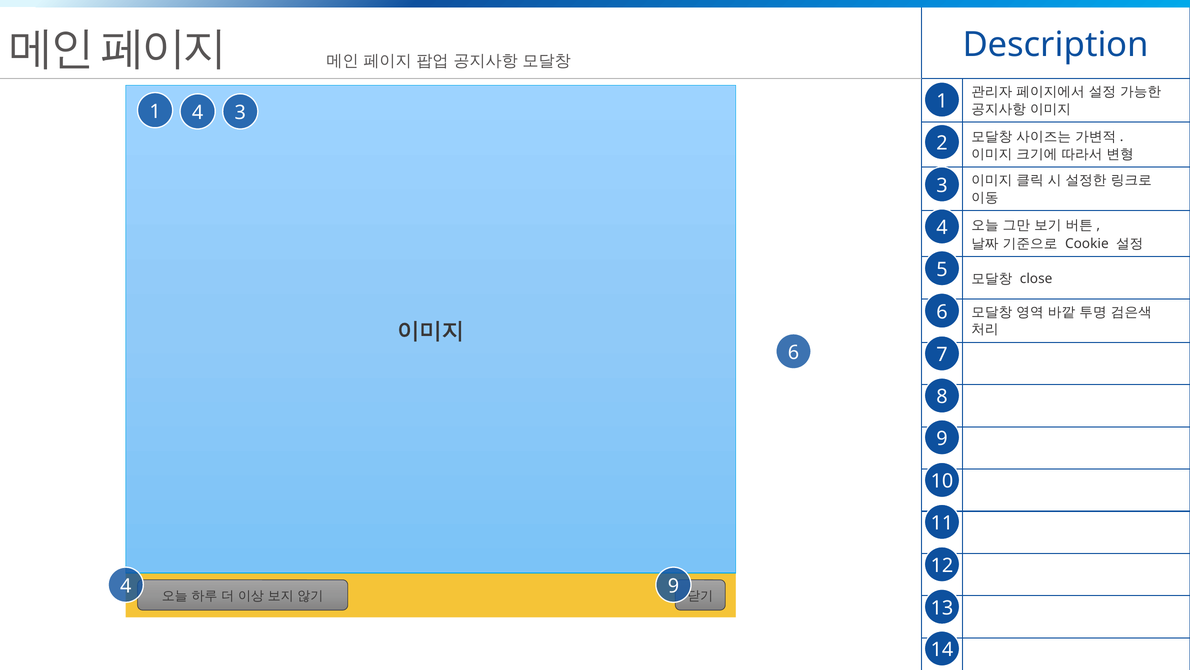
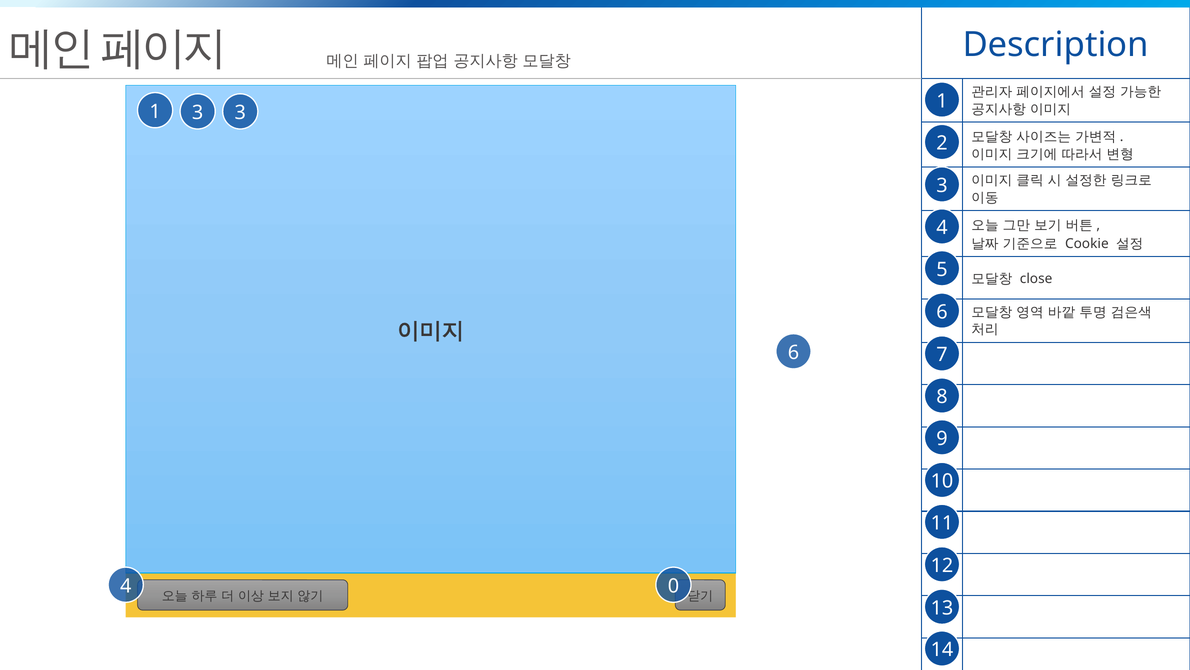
1 4: 4 -> 3
4 9: 9 -> 0
